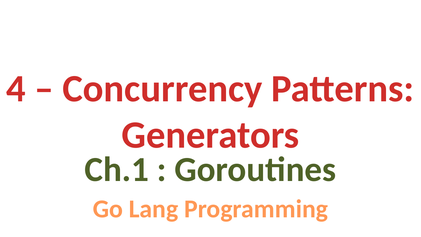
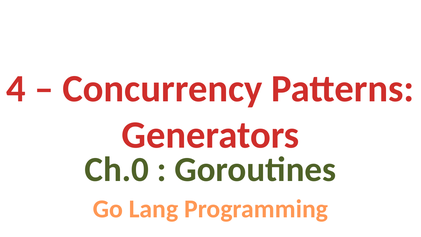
Ch.1: Ch.1 -> Ch.0
